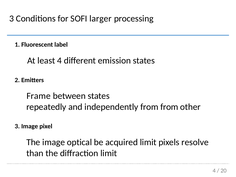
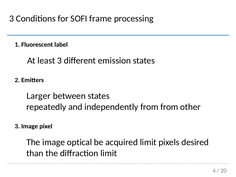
larger: larger -> frame
least 4: 4 -> 3
Frame: Frame -> Larger
resolve: resolve -> desired
